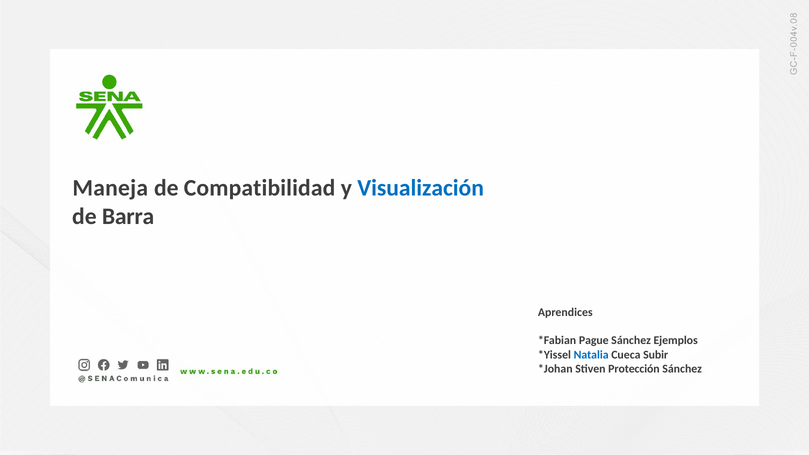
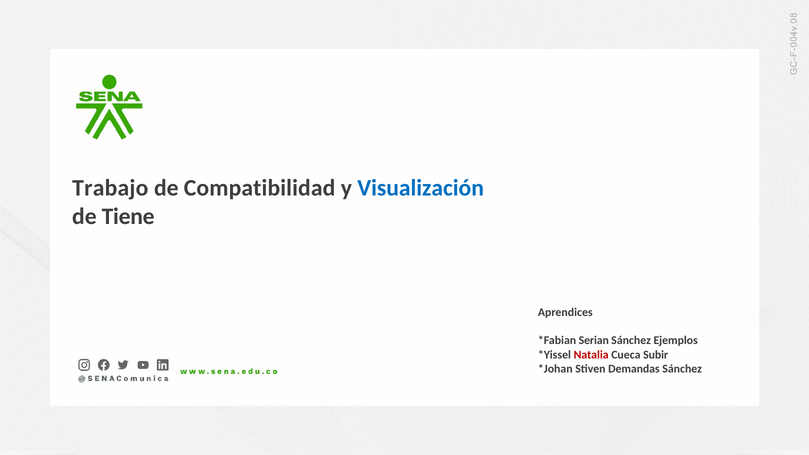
Maneja: Maneja -> Trabajo
Barra: Barra -> Tiene
Pague: Pague -> Serian
Natalia colour: blue -> red
Protección: Protección -> Demandas
